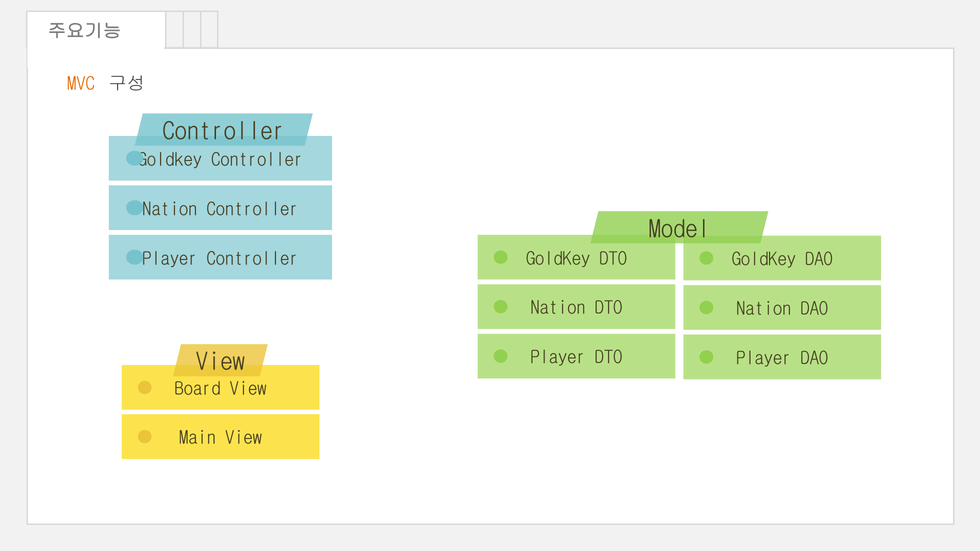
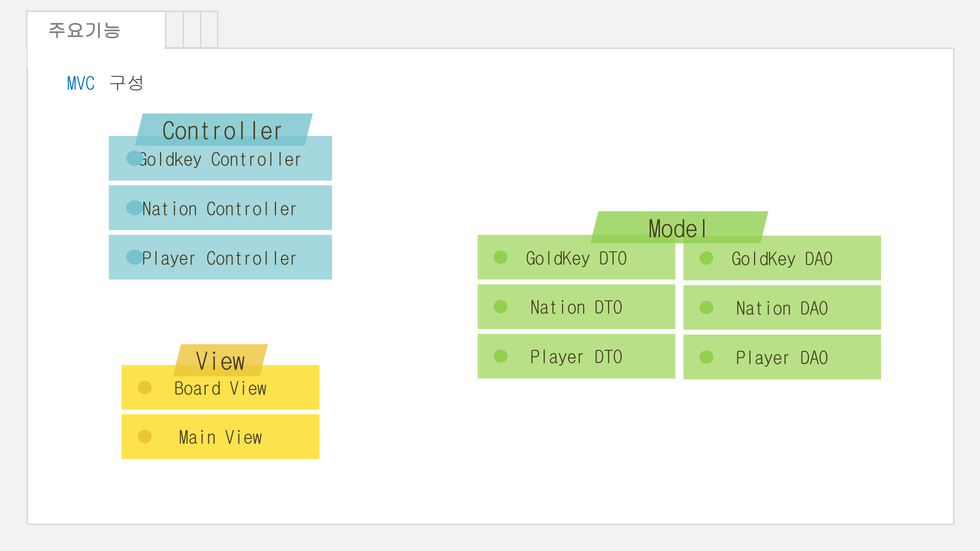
MVC colour: orange -> blue
